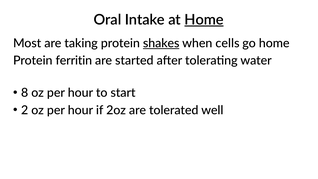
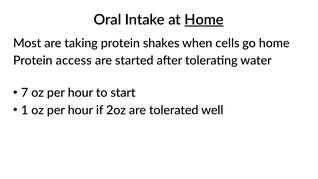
shakes underline: present -> none
ferritin: ferritin -> access
8: 8 -> 7
2: 2 -> 1
